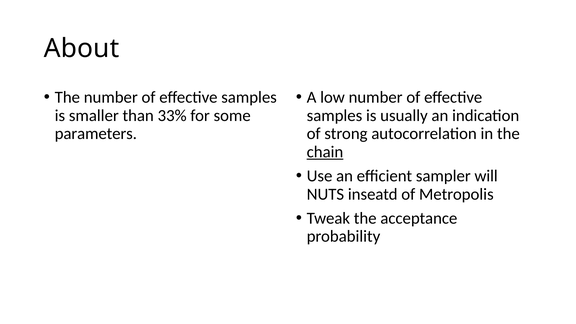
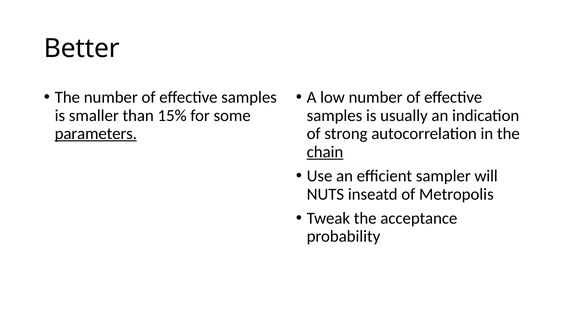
About: About -> Better
33%: 33% -> 15%
parameters underline: none -> present
